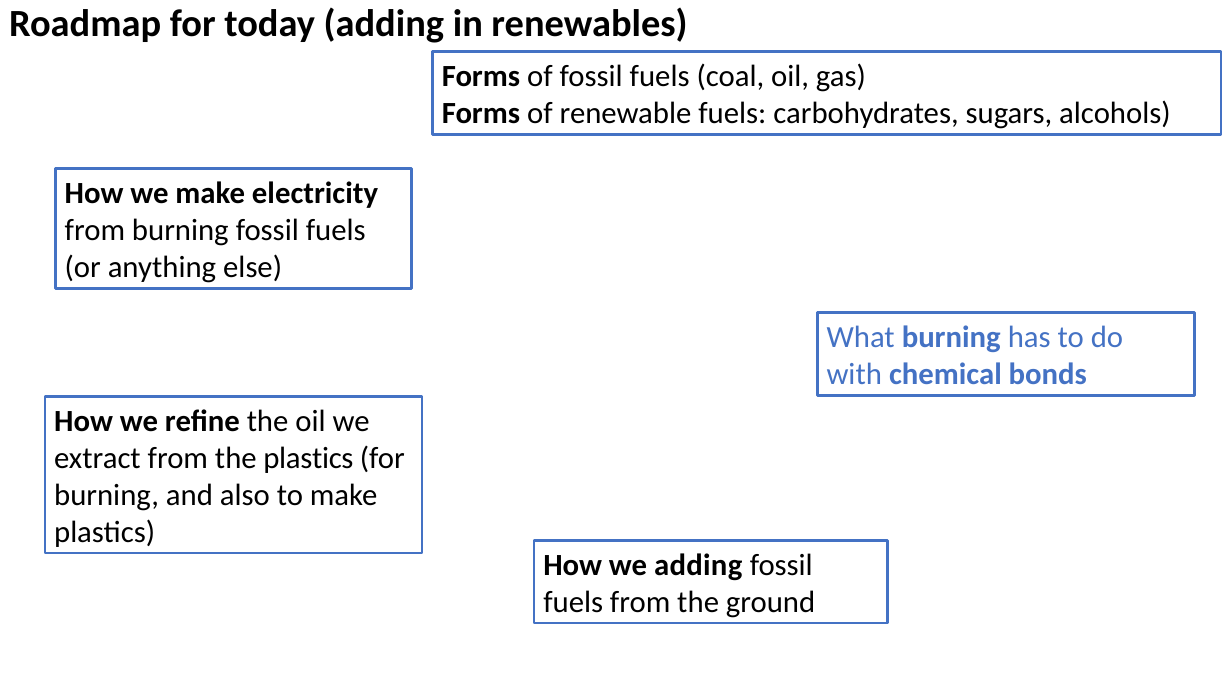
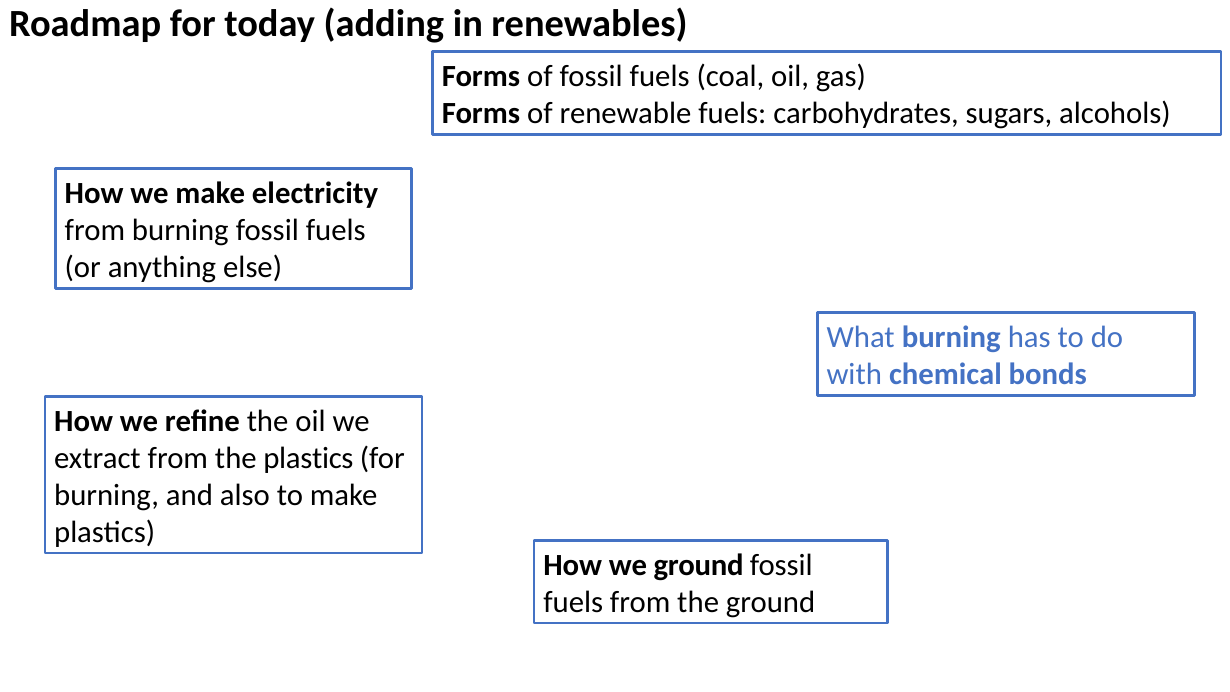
we adding: adding -> ground
